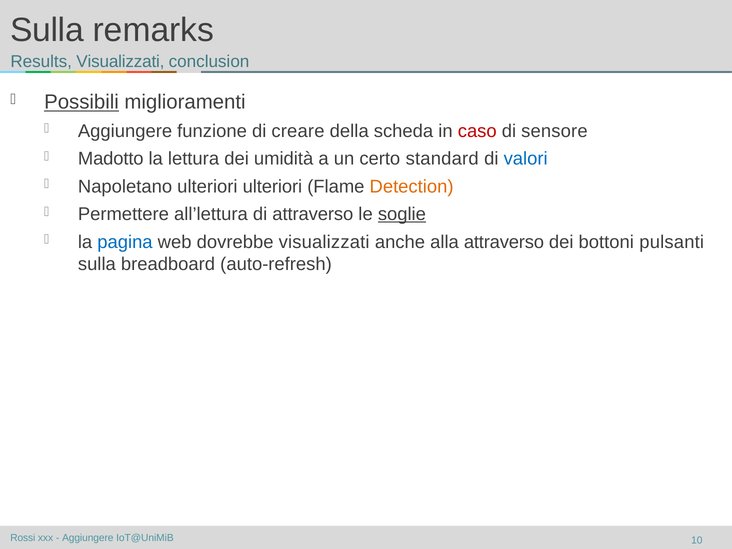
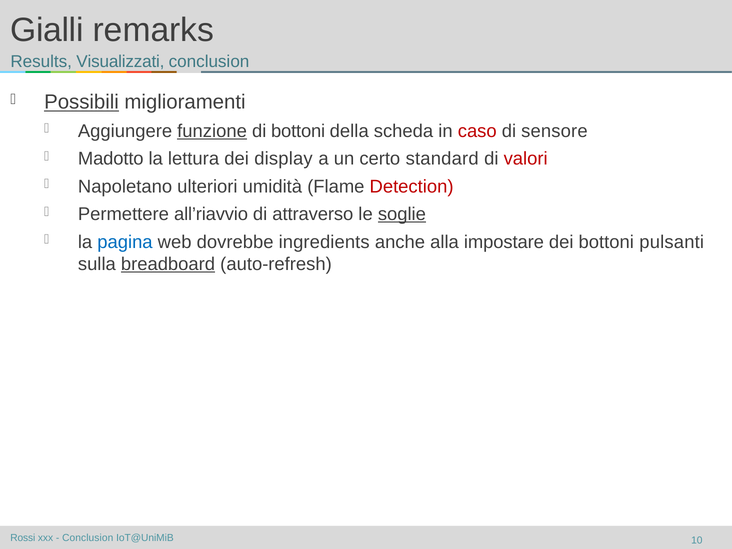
Sulla at (47, 30): Sulla -> Gialli
funzione underline: none -> present
di creare: creare -> bottoni
umidità: umidità -> display
valori colour: blue -> red
ulteriori ulteriori: ulteriori -> umidità
Detection colour: orange -> red
all’lettura: all’lettura -> all’riavvio
dovrebbe visualizzati: visualizzati -> ingredients
alla attraverso: attraverso -> impostare
breadboard underline: none -> present
Aggiungere at (88, 538): Aggiungere -> Conclusion
